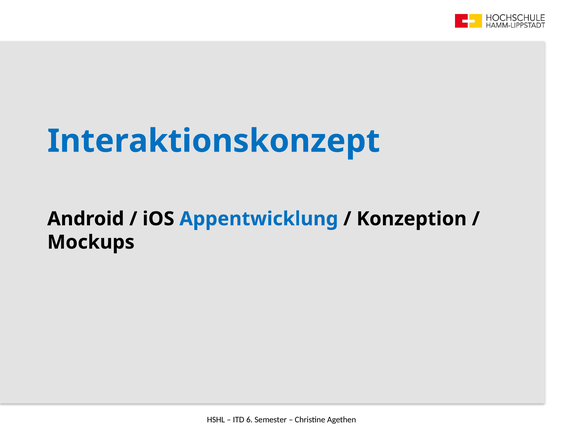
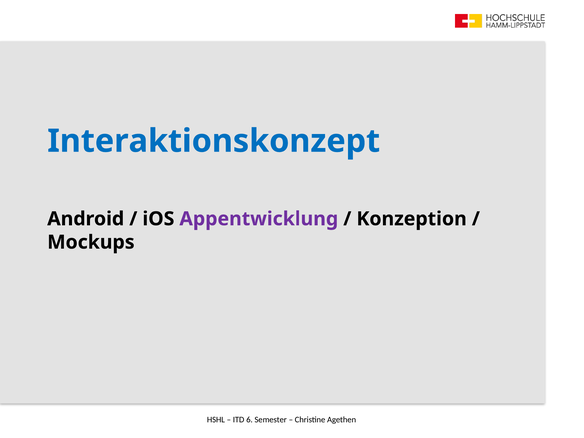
Appentwicklung colour: blue -> purple
